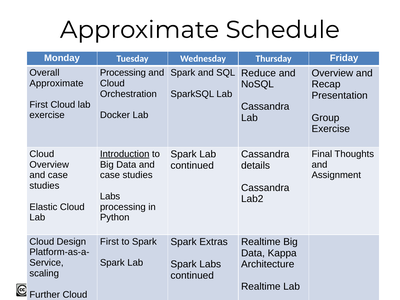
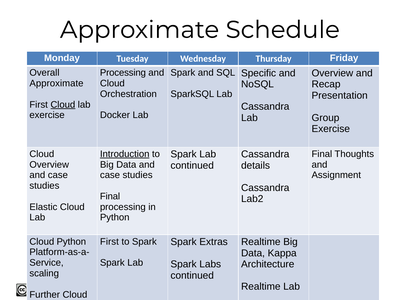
Reduce: Reduce -> Specific
Cloud at (63, 105) underline: none -> present
Labs at (110, 196): Labs -> Final
Cloud Design: Design -> Python
